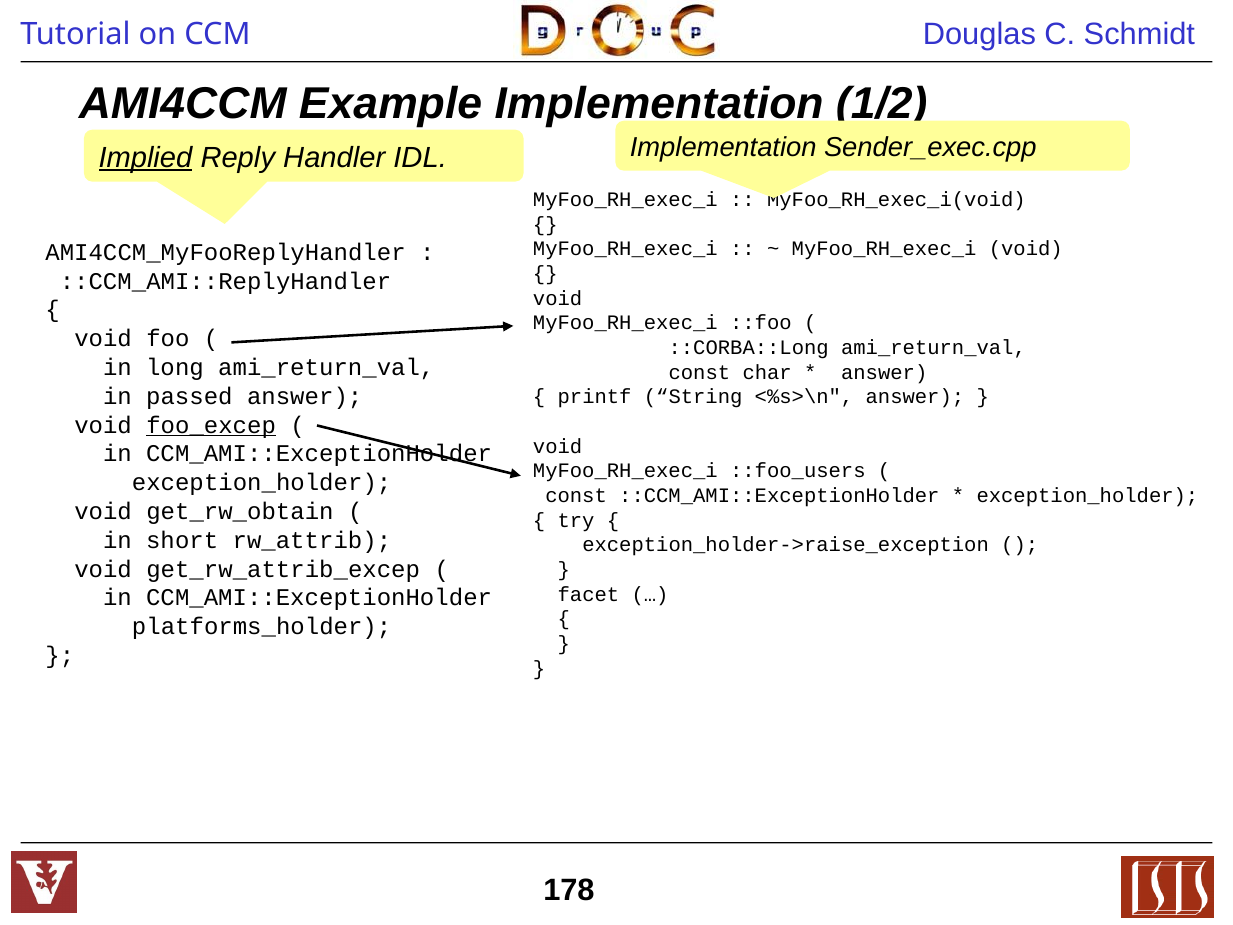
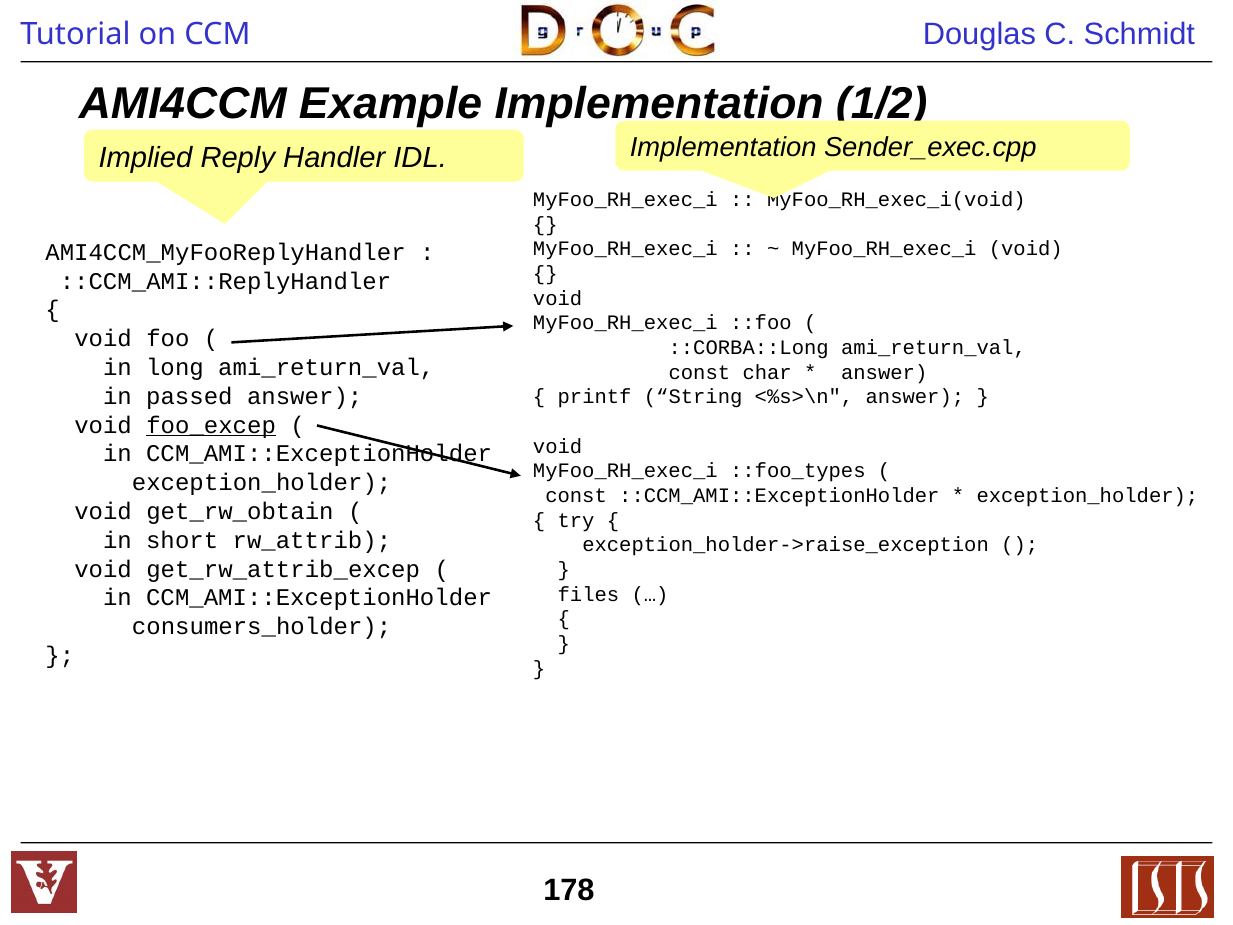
Implied underline: present -> none
::foo_users: ::foo_users -> ::foo_types
facet: facet -> files
platforms_holder: platforms_holder -> consumers_holder
